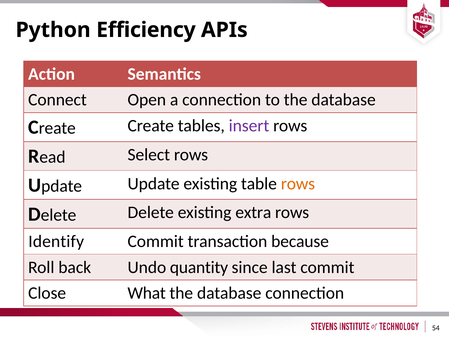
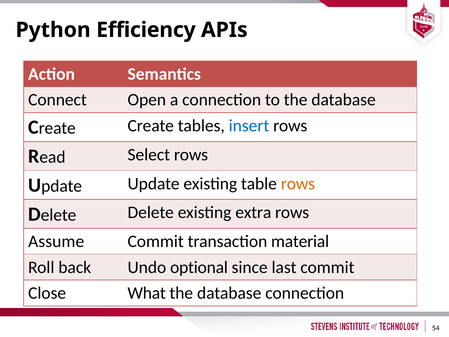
insert colour: purple -> blue
Identify: Identify -> Assume
because: because -> material
quantity: quantity -> optional
